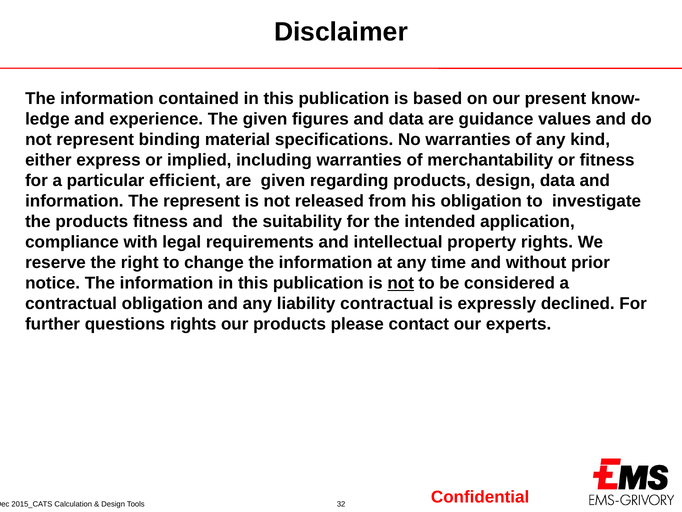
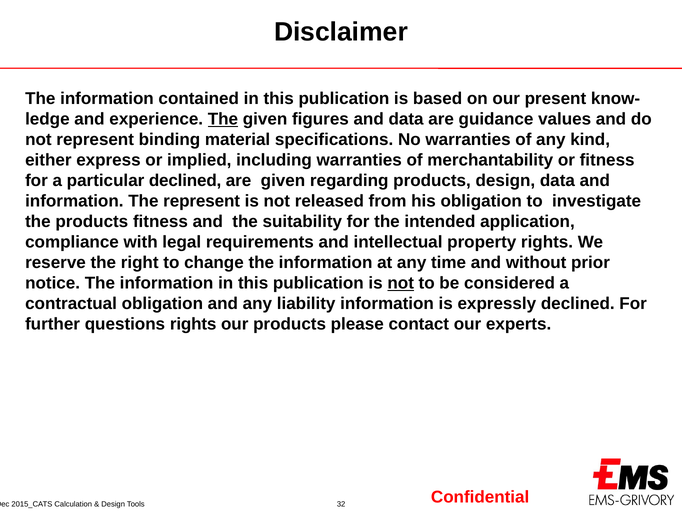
The at (223, 119) underline: none -> present
particular efficient: efficient -> declined
liability contractual: contractual -> information
